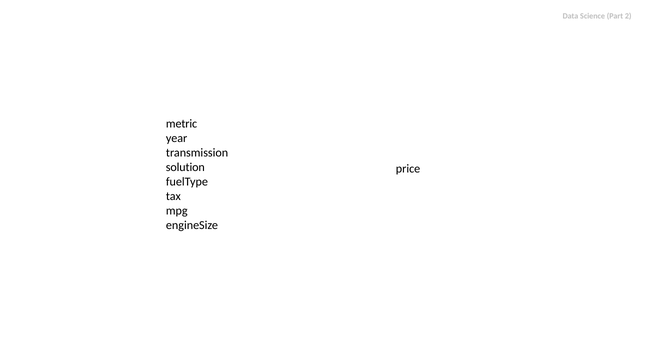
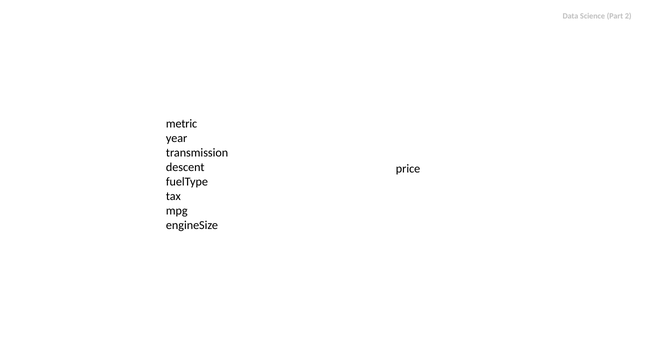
solution: solution -> descent
